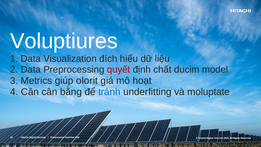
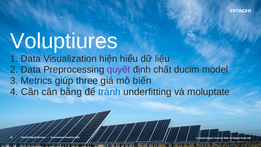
đích: đích -> hiện
quyết colour: red -> purple
olorit: olorit -> three
hoạt: hoạt -> biến
